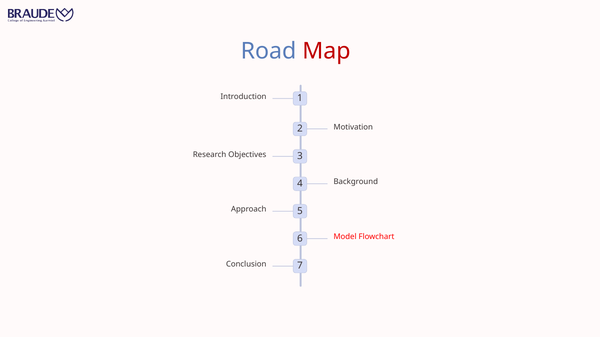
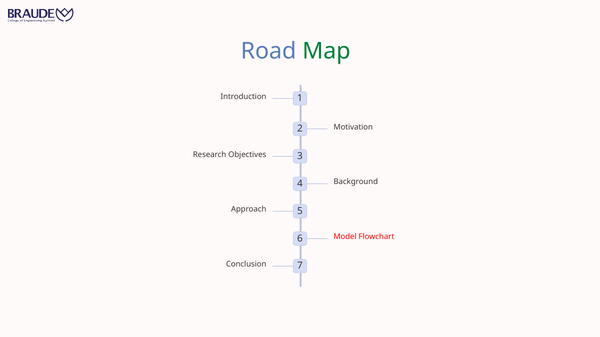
Map colour: red -> green
